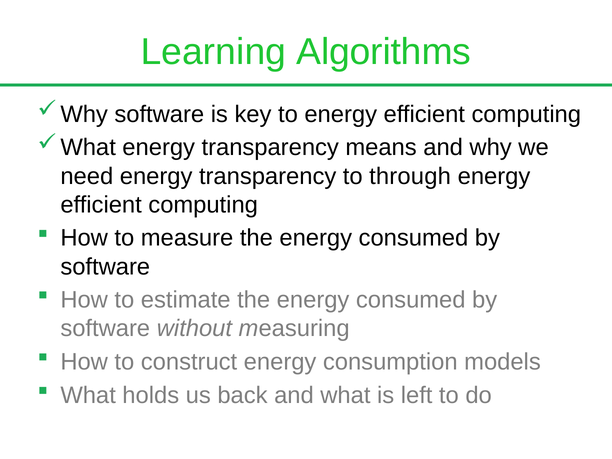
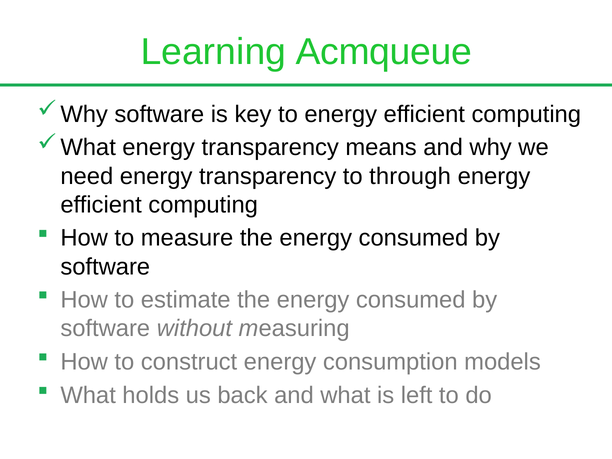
Algorithms: Algorithms -> Acmqueue
